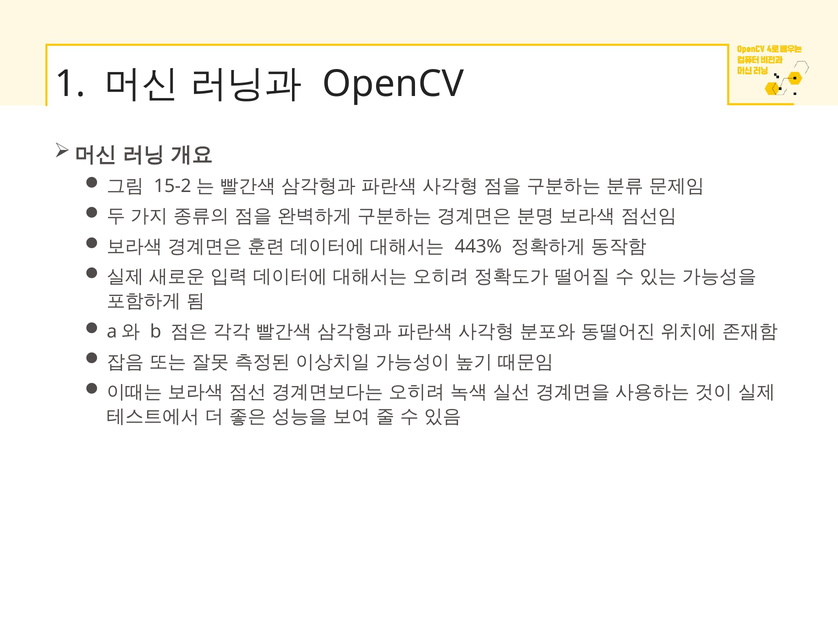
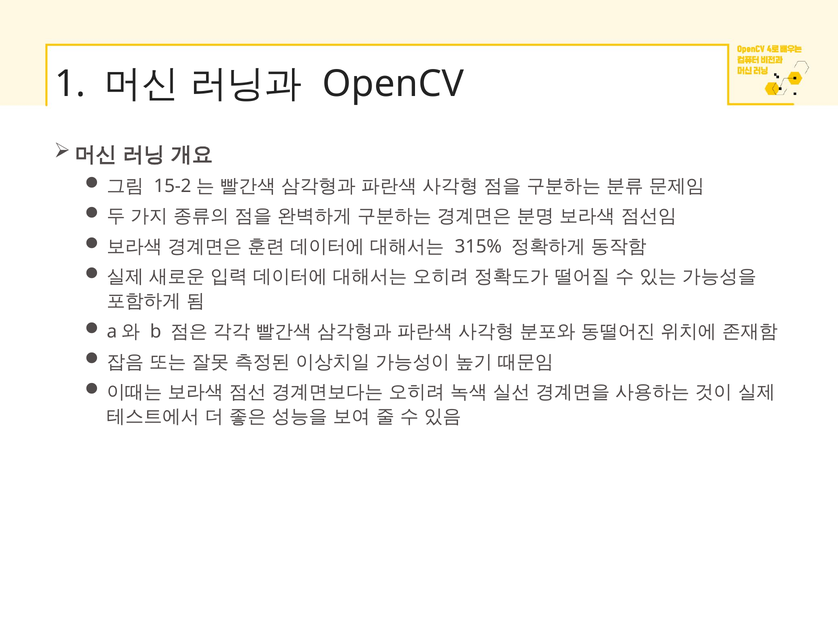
443%: 443% -> 315%
